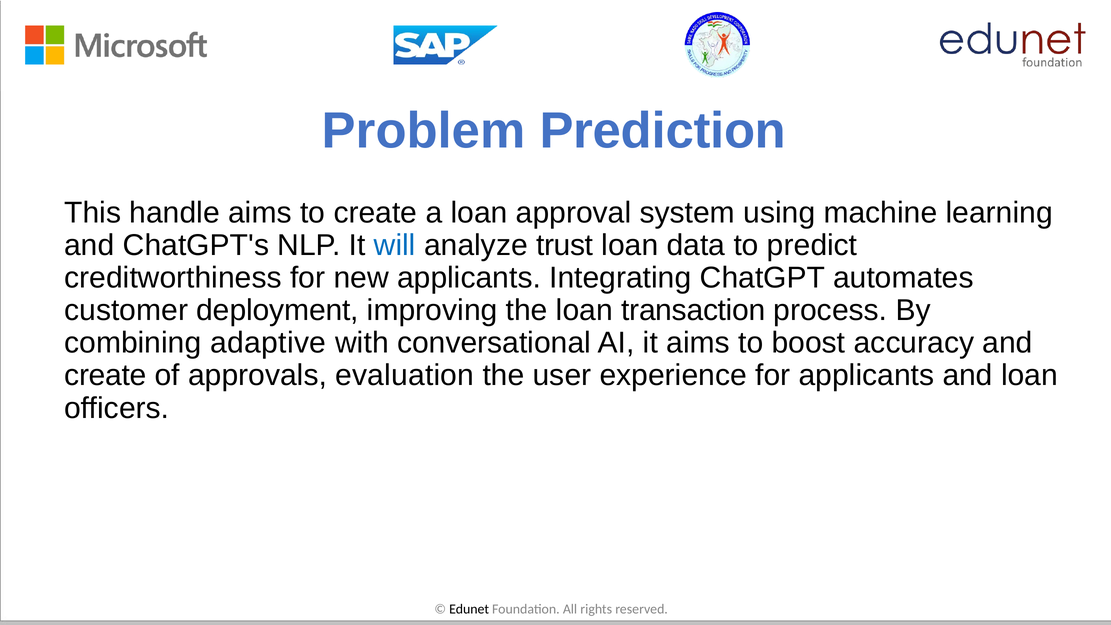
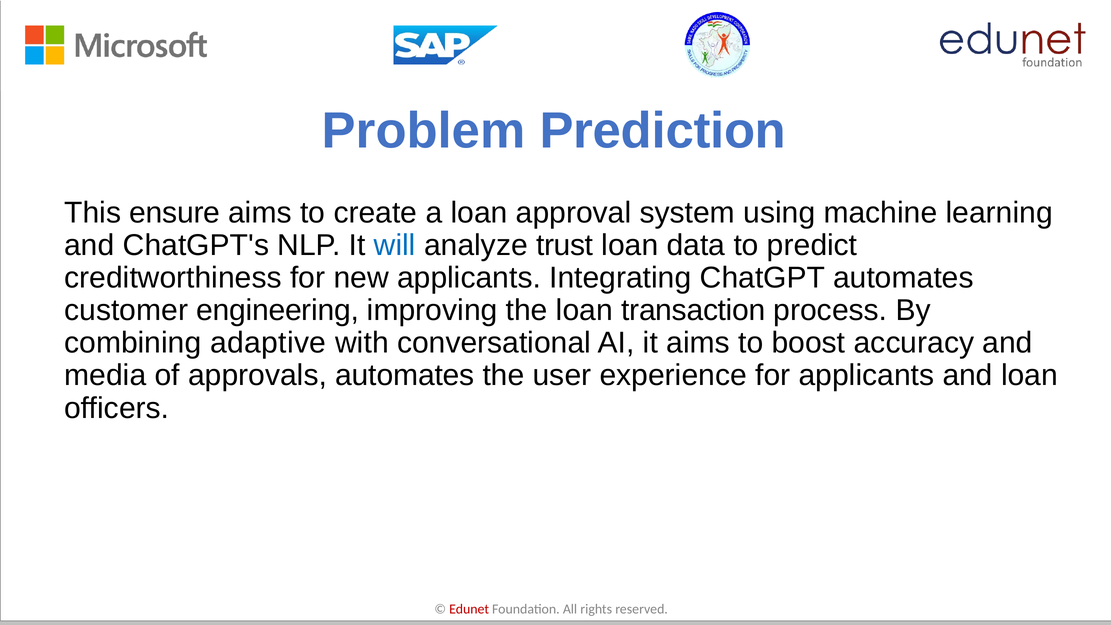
handle: handle -> ensure
deployment: deployment -> engineering
create at (105, 375): create -> media
approvals evaluation: evaluation -> automates
Edunet colour: black -> red
